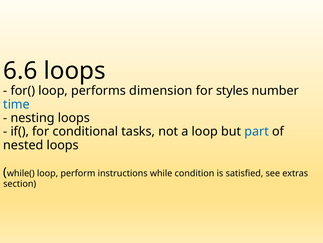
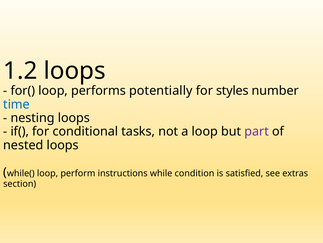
6.6: 6.6 -> 1.2
dimension: dimension -> potentially
part colour: blue -> purple
